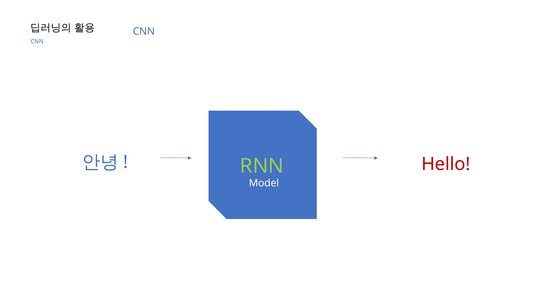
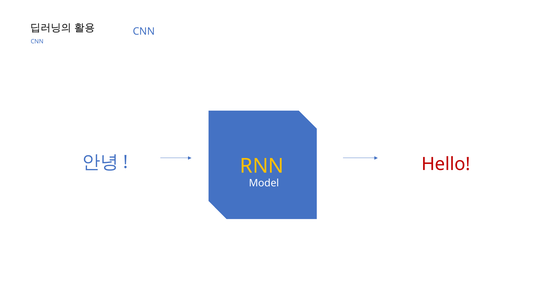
RNN colour: light green -> yellow
